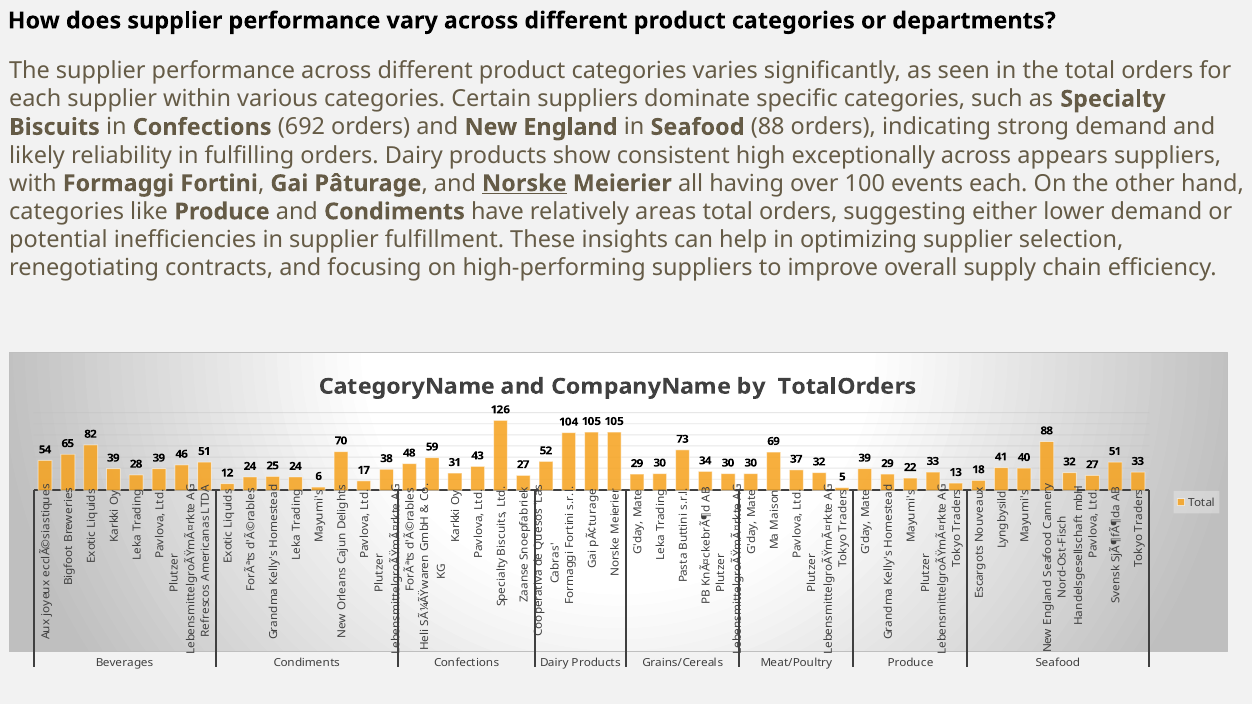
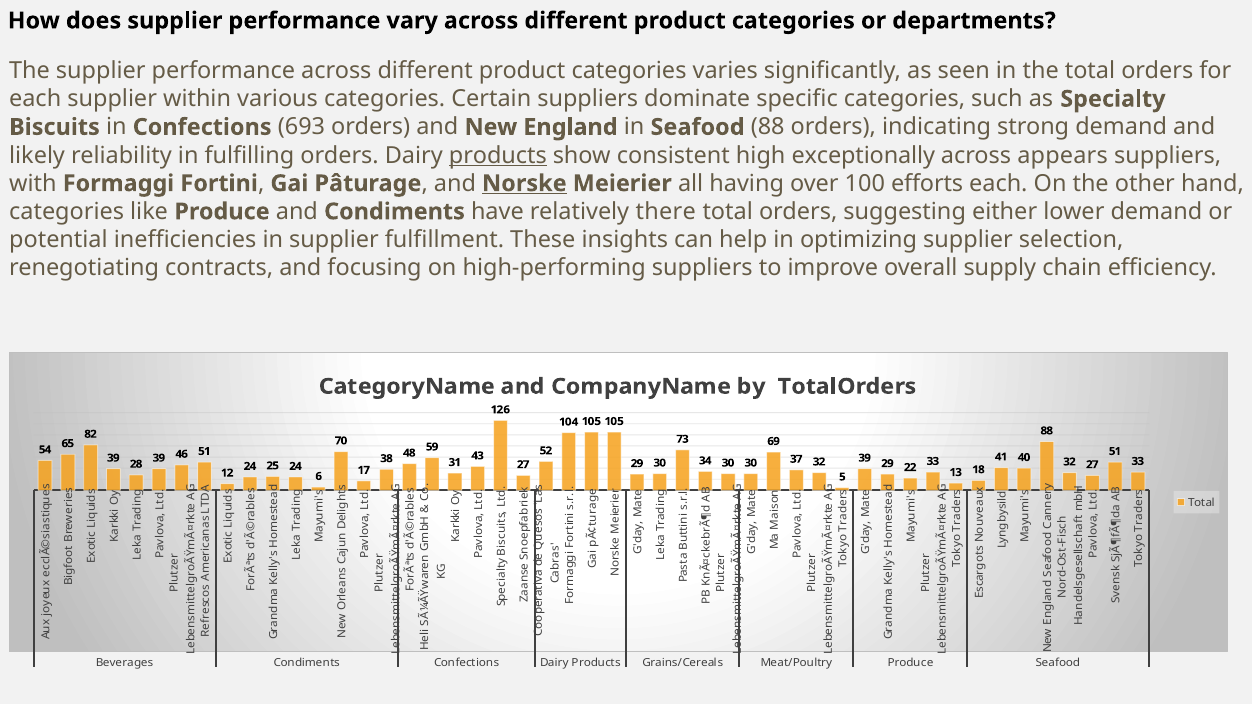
692: 692 -> 693
products at (498, 155) underline: none -> present
events: events -> efforts
areas: areas -> there
